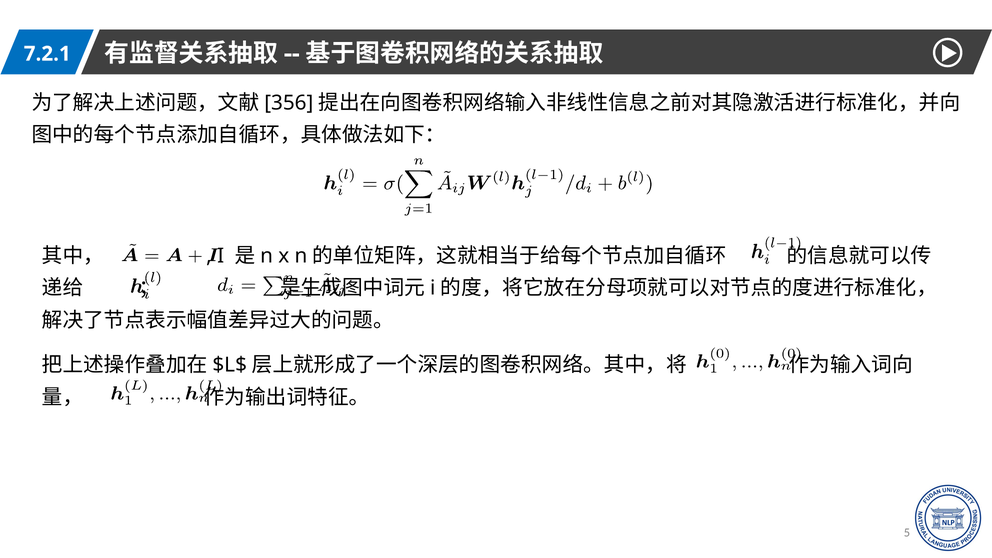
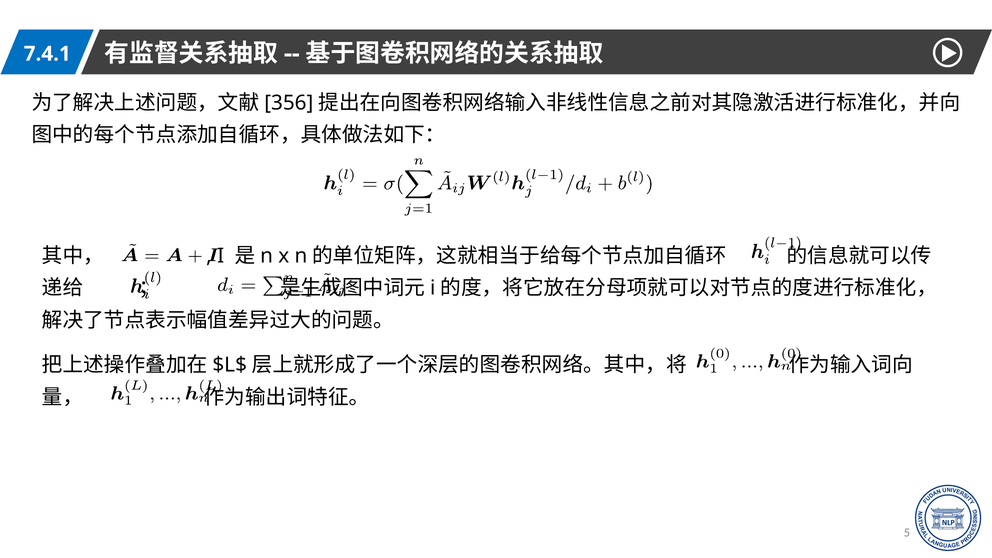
7.2.1: 7.2.1 -> 7.4.1
